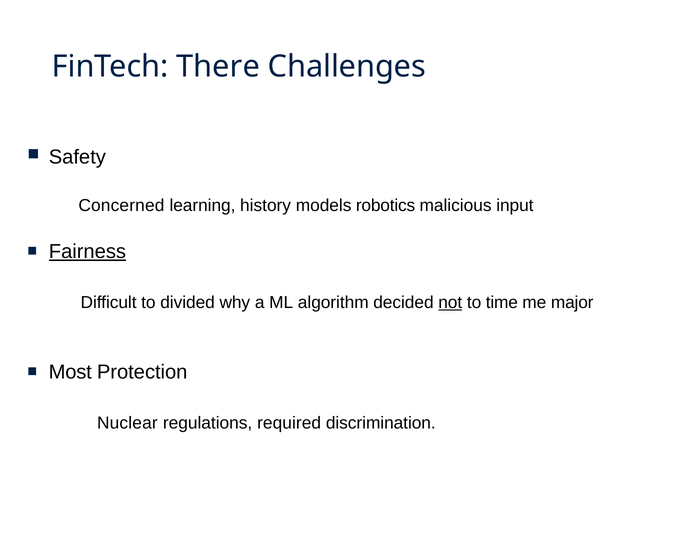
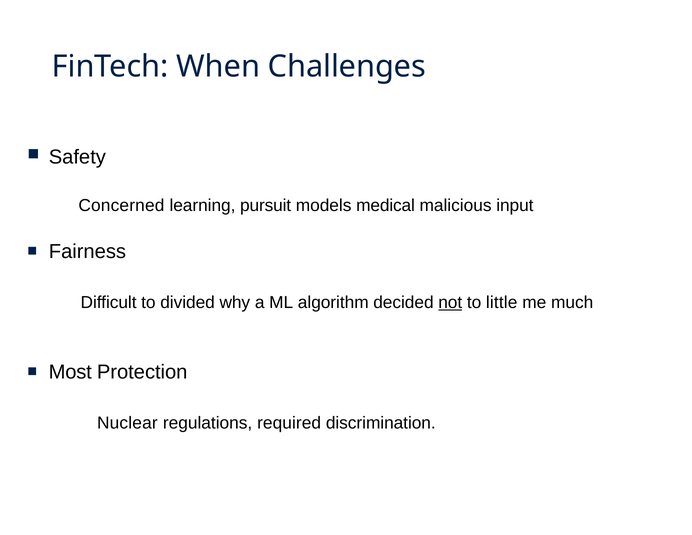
There: There -> When
history: history -> pursuit
robotics: robotics -> medical
Fairness underline: present -> none
time: time -> little
major: major -> much
